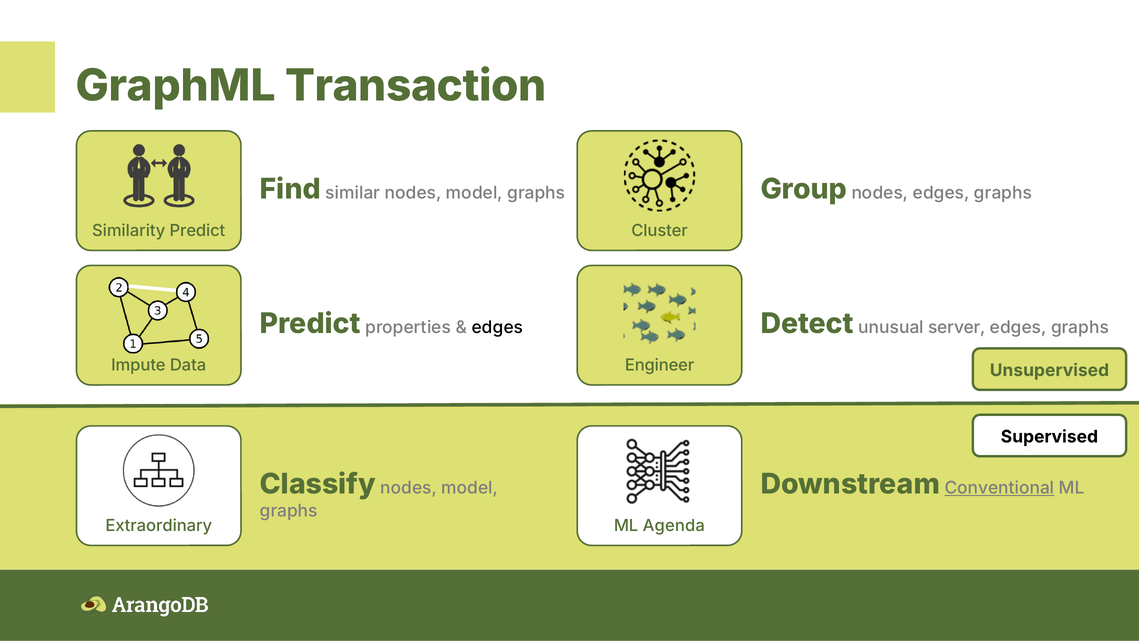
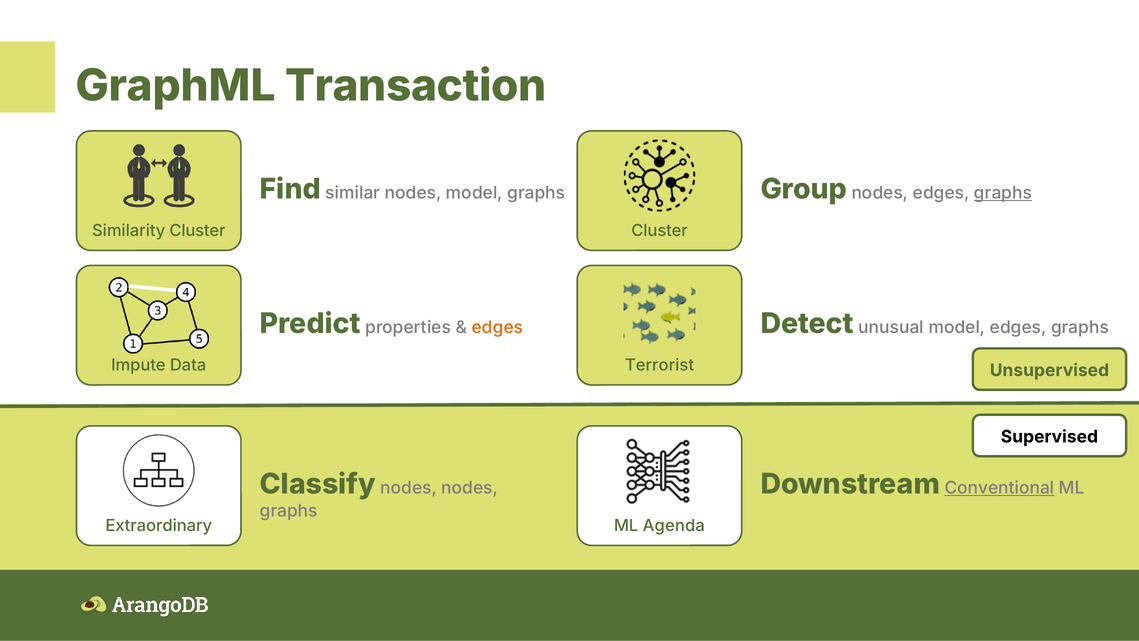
graphs at (1003, 193) underline: none -> present
Similarity Predict: Predict -> Cluster
edges at (497, 327) colour: black -> orange
unusual server: server -> model
Engineer: Engineer -> Terrorist
Classify nodes model: model -> nodes
